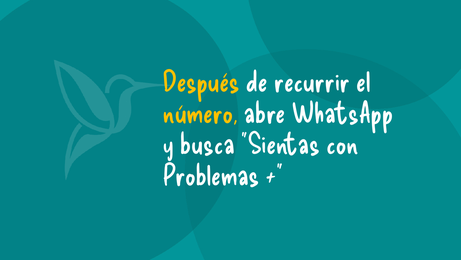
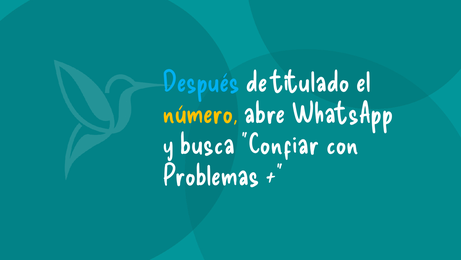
Después colour: yellow -> light blue
recurrir: recurrir -> titulado
Sientas: Sientas -> Confiar
